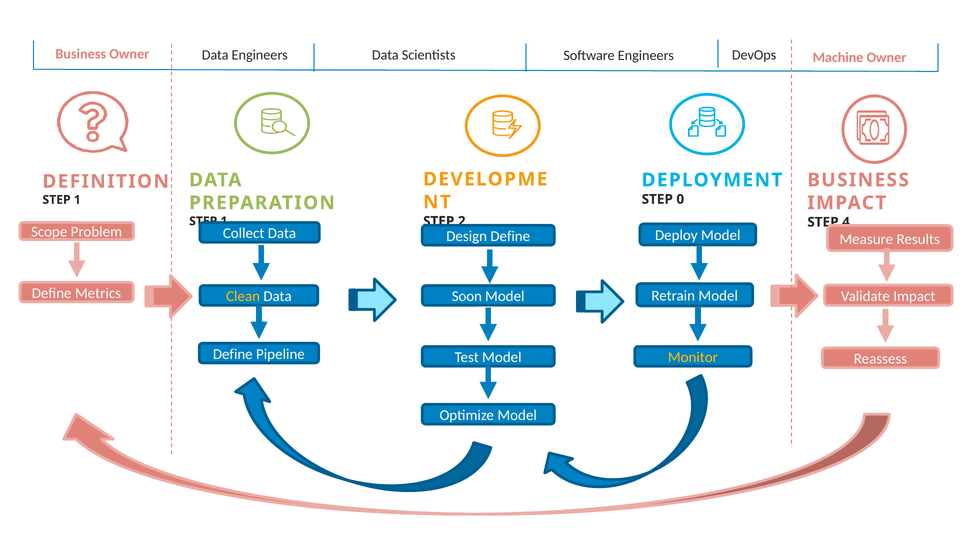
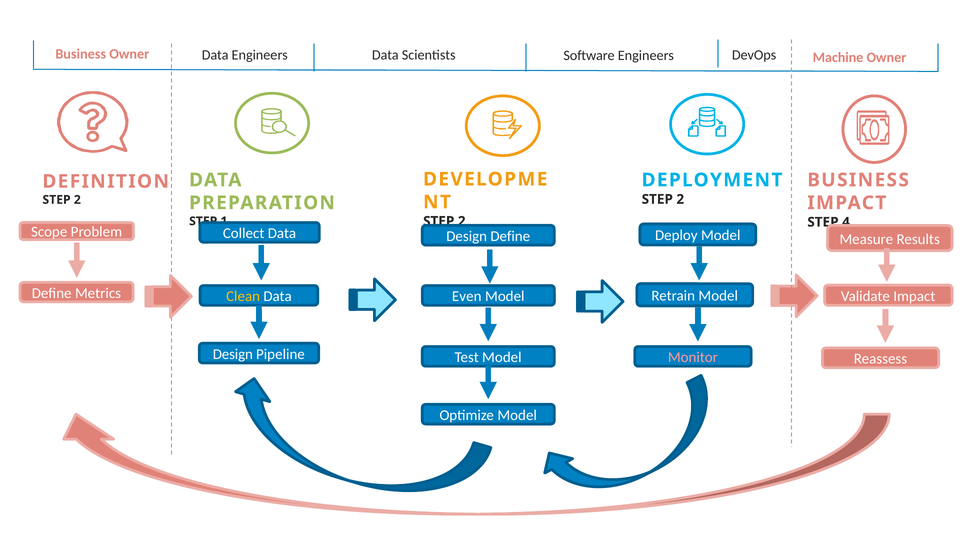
0 at (680, 199): 0 -> 2
1 at (77, 200): 1 -> 2
Soon: Soon -> Even
Define at (233, 354): Define -> Design
Monitor colour: yellow -> pink
